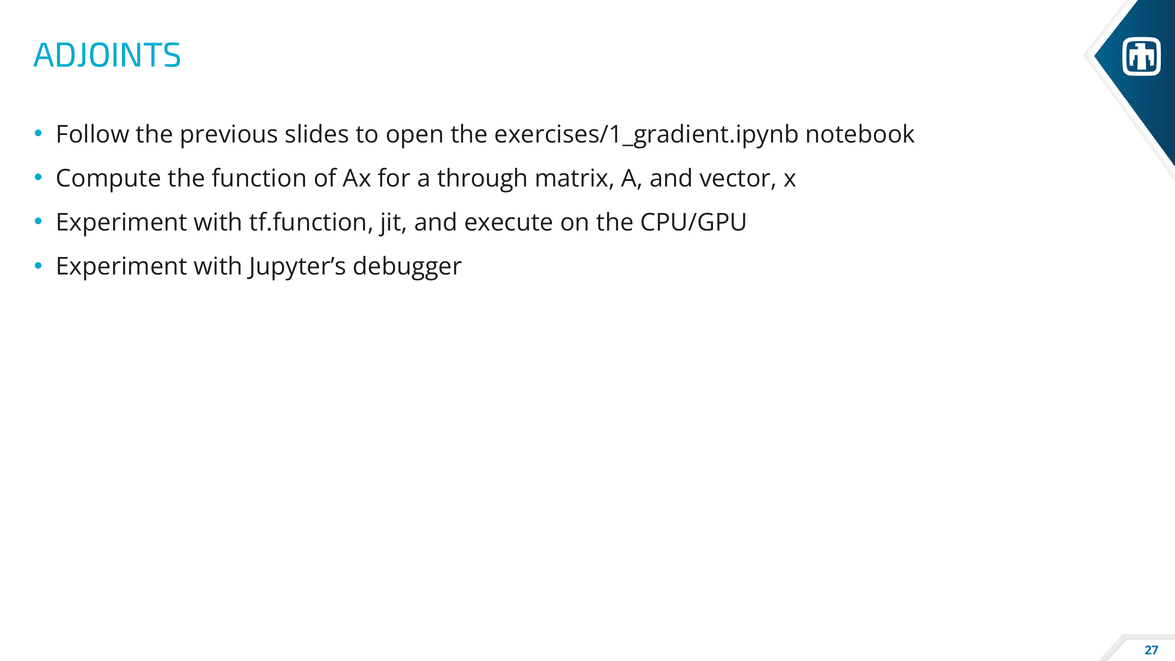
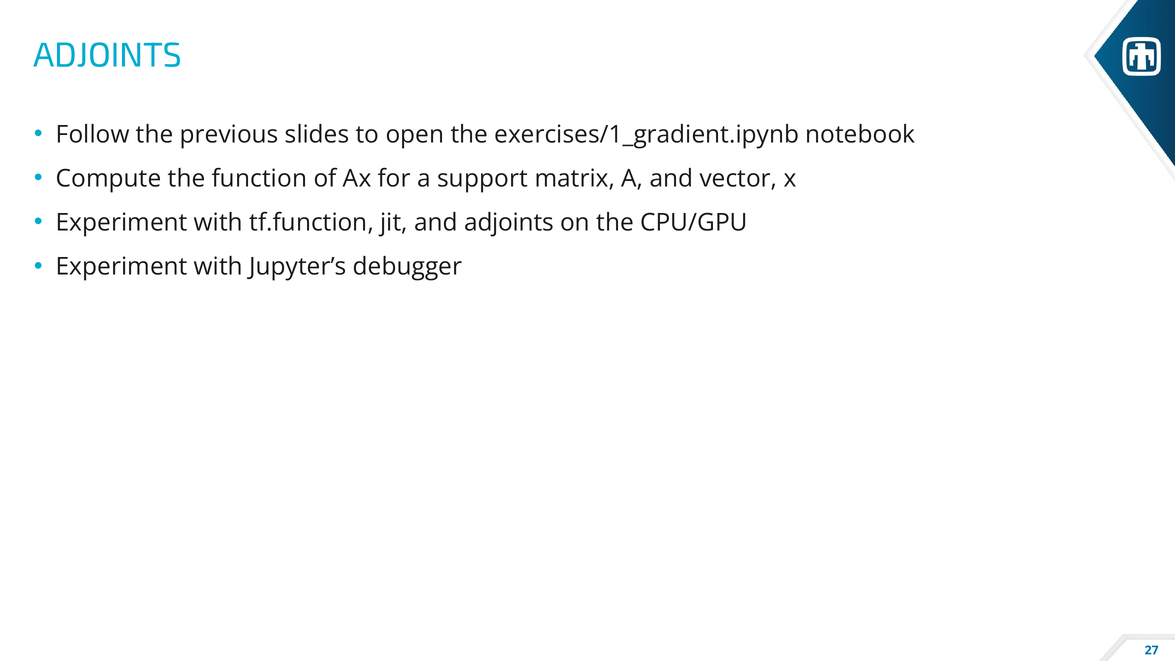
through: through -> support
and execute: execute -> adjoints
